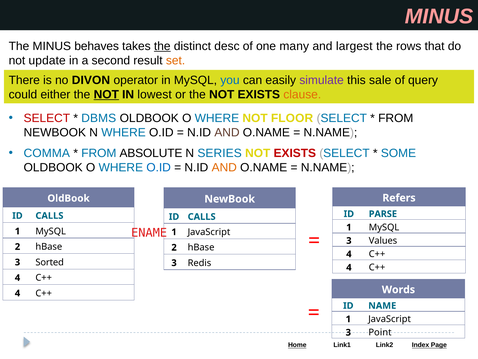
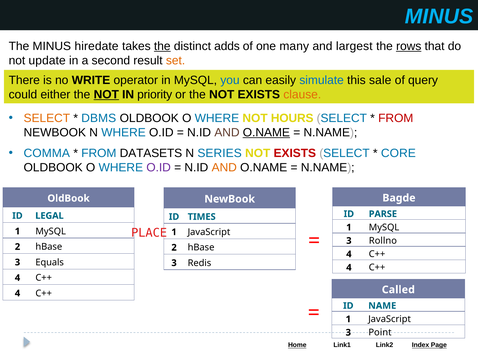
MINUS at (439, 17) colour: pink -> light blue
behaves: behaves -> hiredate
desc: desc -> adds
rows underline: none -> present
DIVON: DIVON -> WRITE
simulate colour: purple -> blue
lowest: lowest -> priority
SELECT at (47, 118) colour: red -> orange
FLOOR: FLOOR -> HOURS
FROM at (396, 118) colour: black -> red
O.NAME at (266, 132) underline: none -> present
ABSOLUTE: ABSOLUTE -> DATASETS
SOME: SOME -> CORE
O.ID at (159, 167) colour: blue -> purple
Refers: Refers -> Bagde
CALLS at (49, 215): CALLS -> LEGAL
CALLS at (202, 216): CALLS -> TIMES
ENAME: ENAME -> PLACE
Values: Values -> Rollno
Sorted: Sorted -> Equals
Words: Words -> Called
